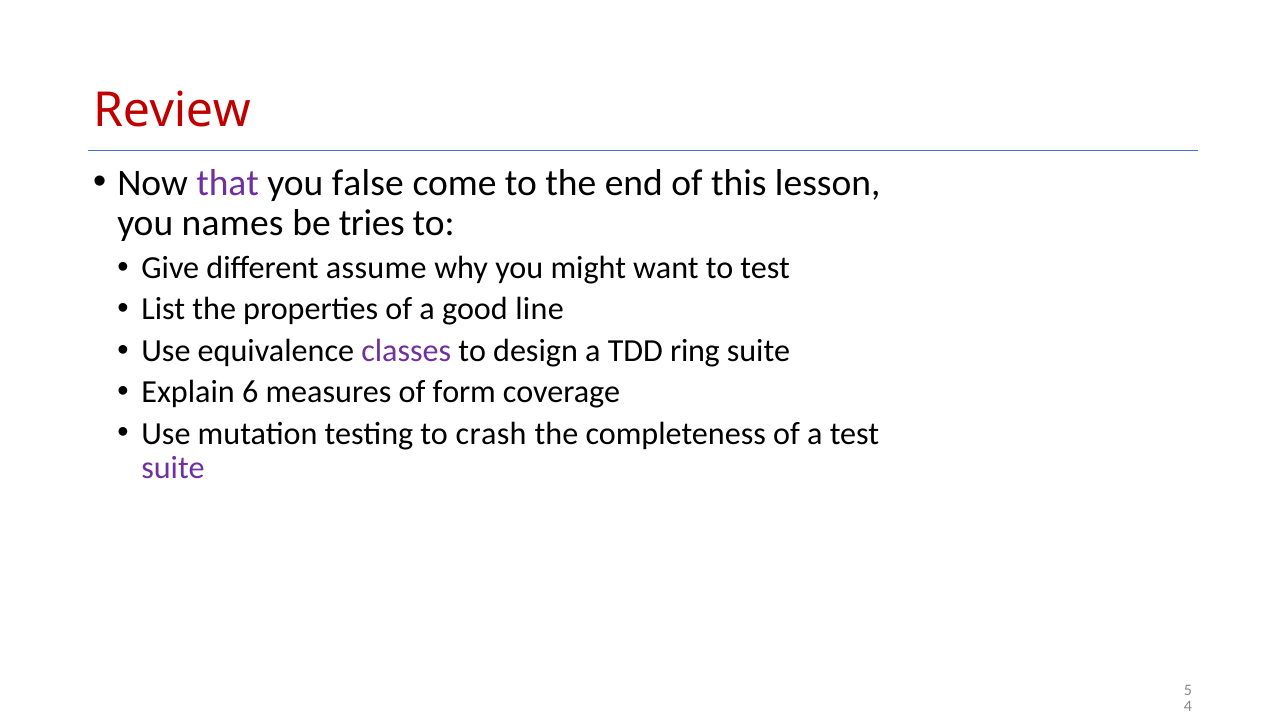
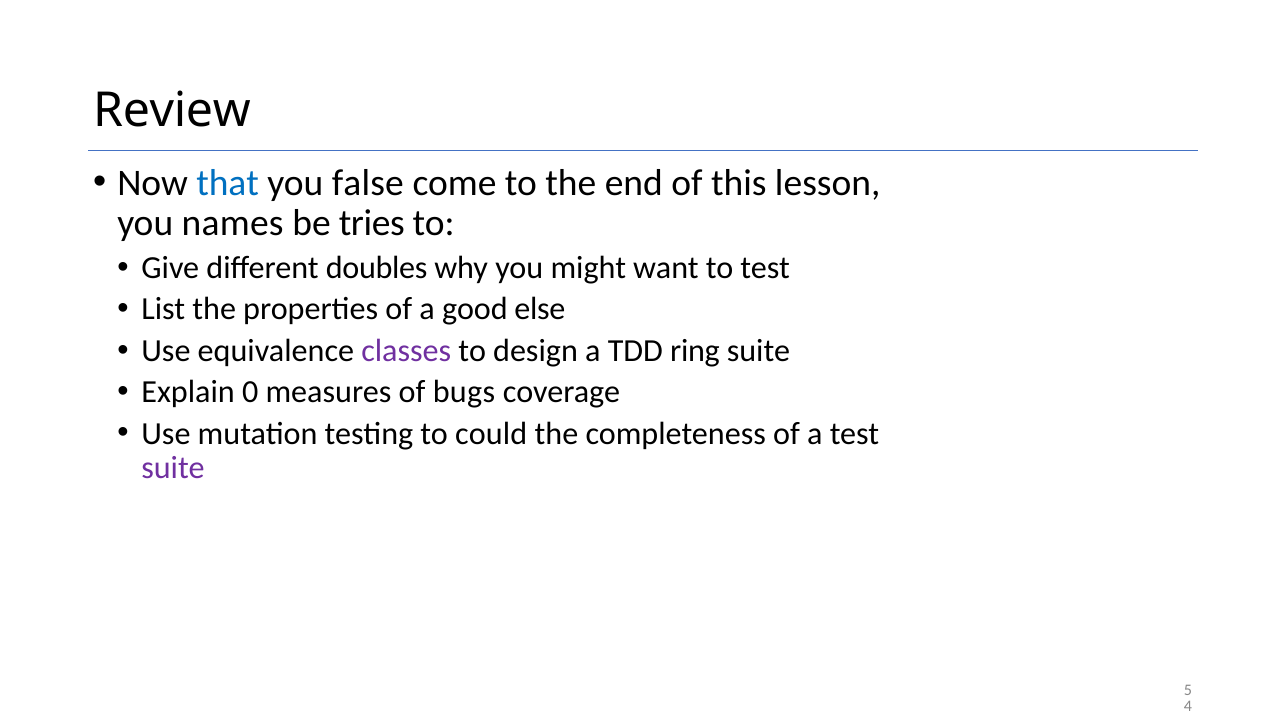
Review colour: red -> black
that colour: purple -> blue
assume: assume -> doubles
line: line -> else
6: 6 -> 0
form: form -> bugs
crash: crash -> could
